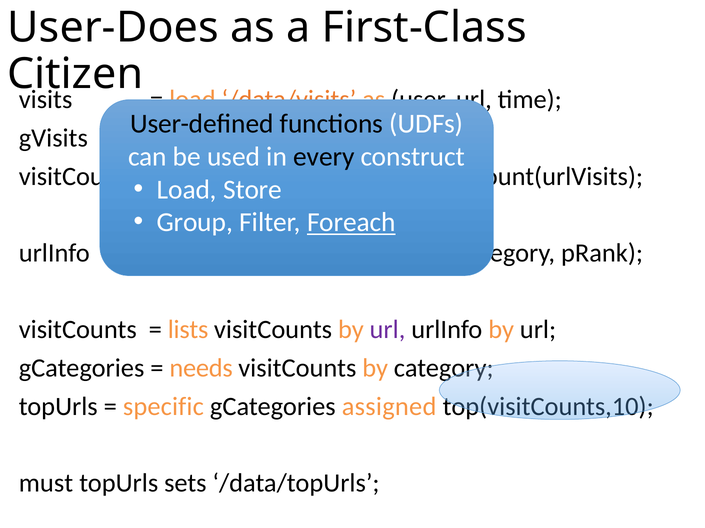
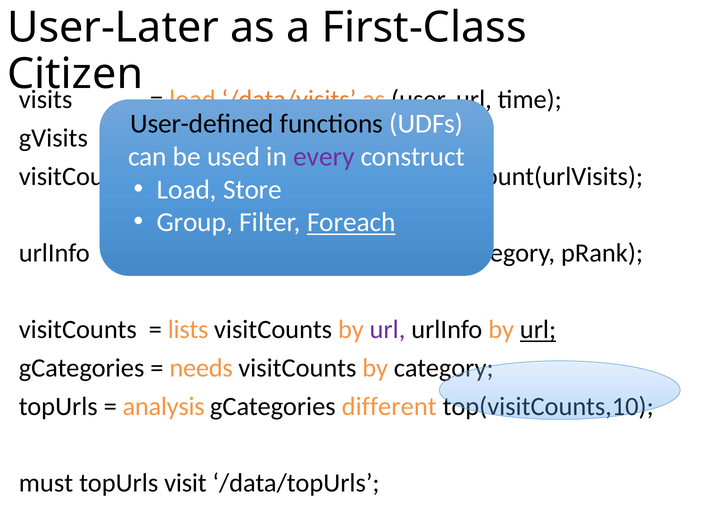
User-Does: User-Does -> User-Later
every colour: black -> purple
url at (538, 330) underline: none -> present
specific: specific -> analysis
assigned: assigned -> different
sets: sets -> visit
